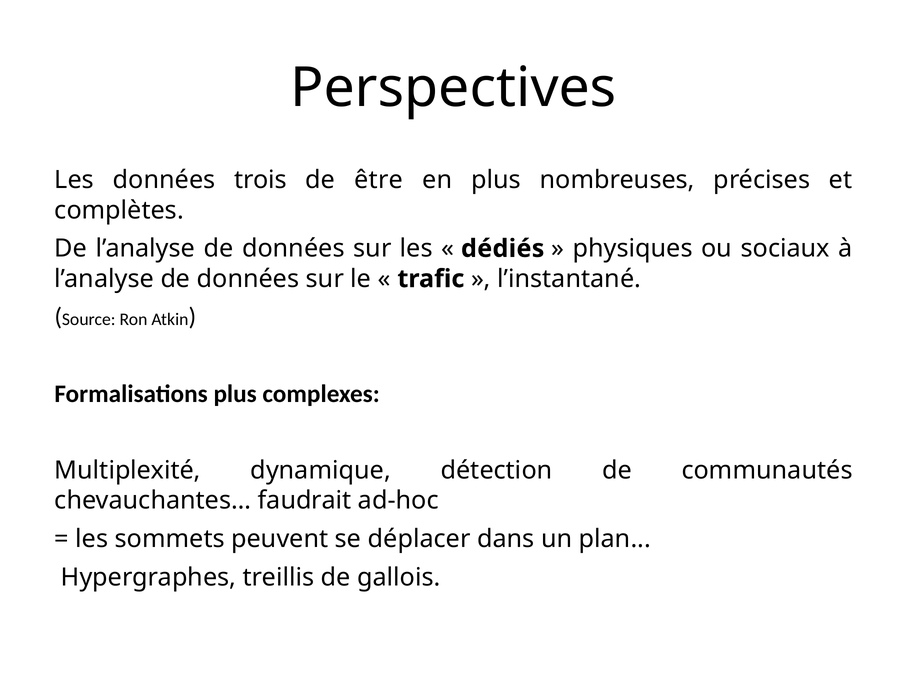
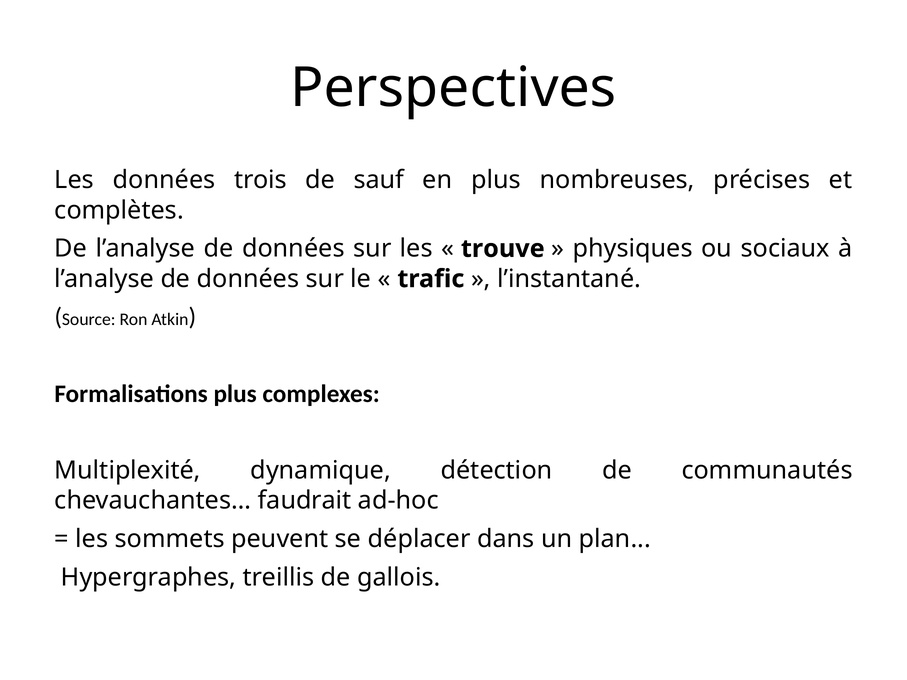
être: être -> sauf
dédiés: dédiés -> trouve
